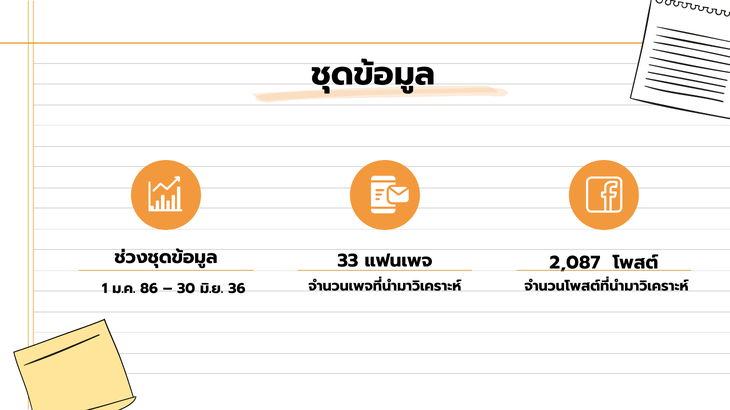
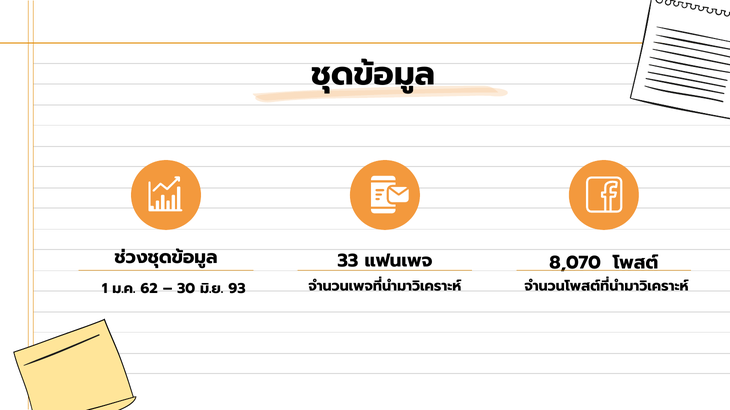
2,087: 2,087 -> 8,070
86: 86 -> 62
36: 36 -> 93
